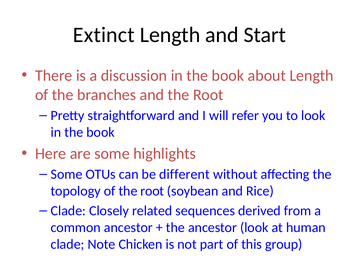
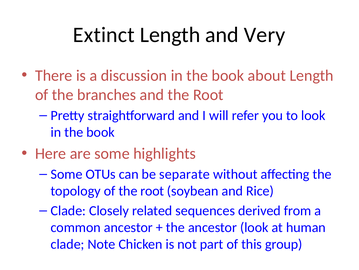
Start: Start -> Very
different: different -> separate
